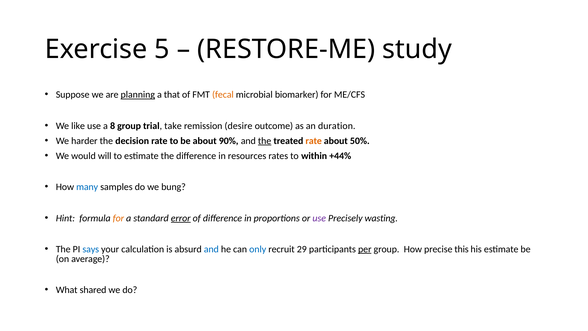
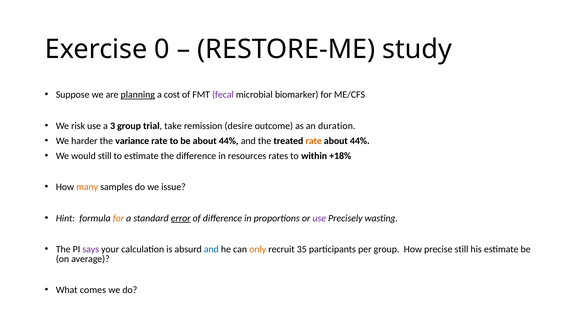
5: 5 -> 0
that: that -> cost
fecal colour: orange -> purple
like: like -> risk
8: 8 -> 3
decision: decision -> variance
be about 90%: 90% -> 44%
the at (265, 141) underline: present -> none
50% at (360, 141): 50% -> 44%
would will: will -> still
+44%: +44% -> +18%
many colour: blue -> orange
bung: bung -> issue
says colour: blue -> purple
only colour: blue -> orange
29: 29 -> 35
per underline: present -> none
precise this: this -> still
shared: shared -> comes
